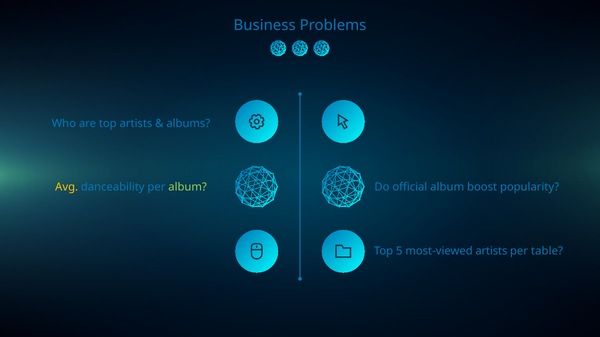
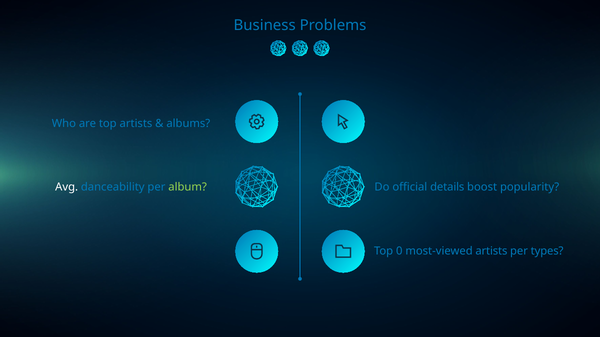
Avg colour: yellow -> white
official album: album -> details
5: 5 -> 0
table: table -> types
